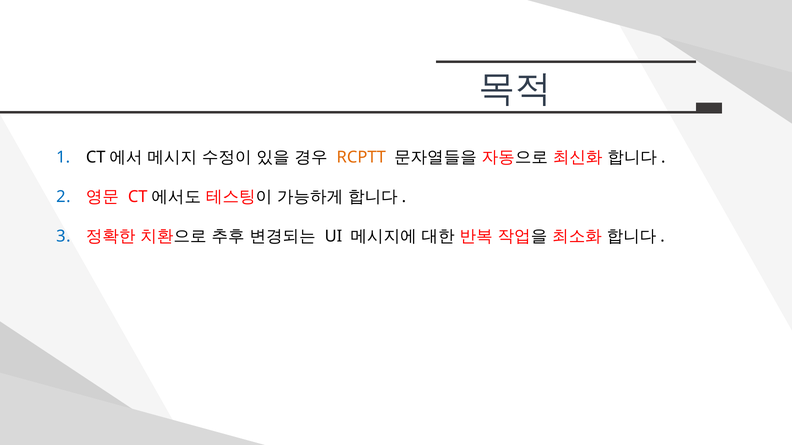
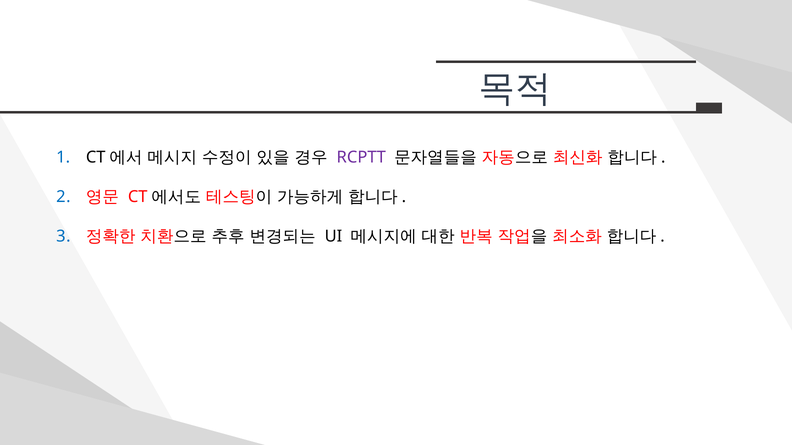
RCPTT colour: orange -> purple
